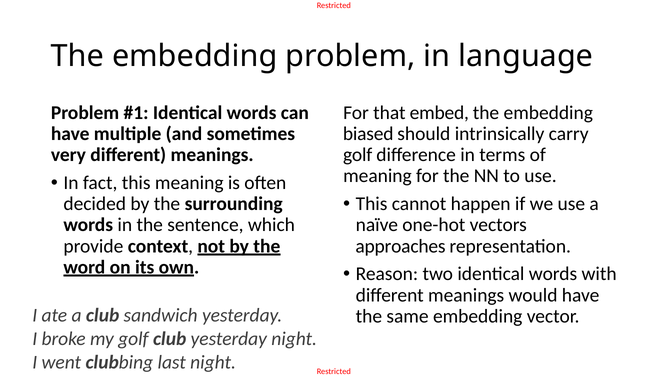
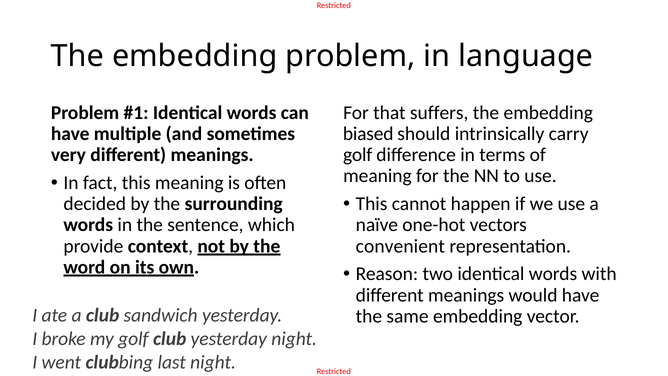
embed: embed -> suffers
approaches: approaches -> convenient
